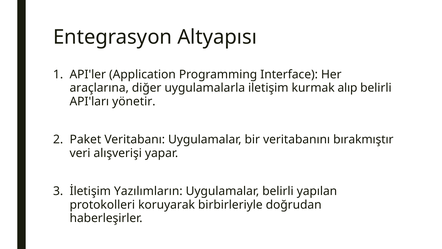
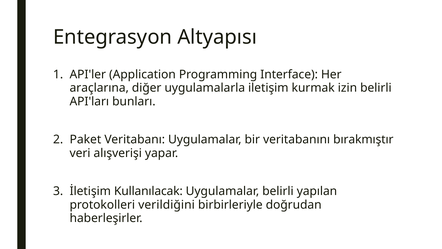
alıp: alıp -> izin
yönetir: yönetir -> bunları
Yazılımların: Yazılımların -> Kullanılacak
koruyarak: koruyarak -> verildiğini
